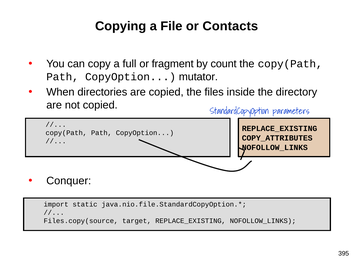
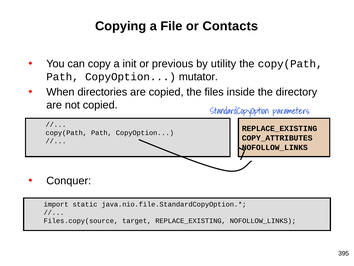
full: full -> init
fragment: fragment -> previous
count: count -> utility
